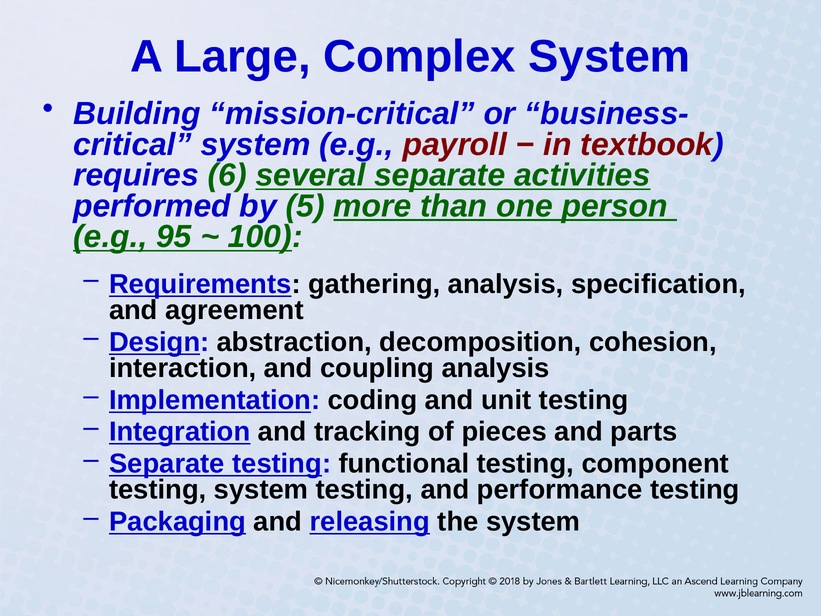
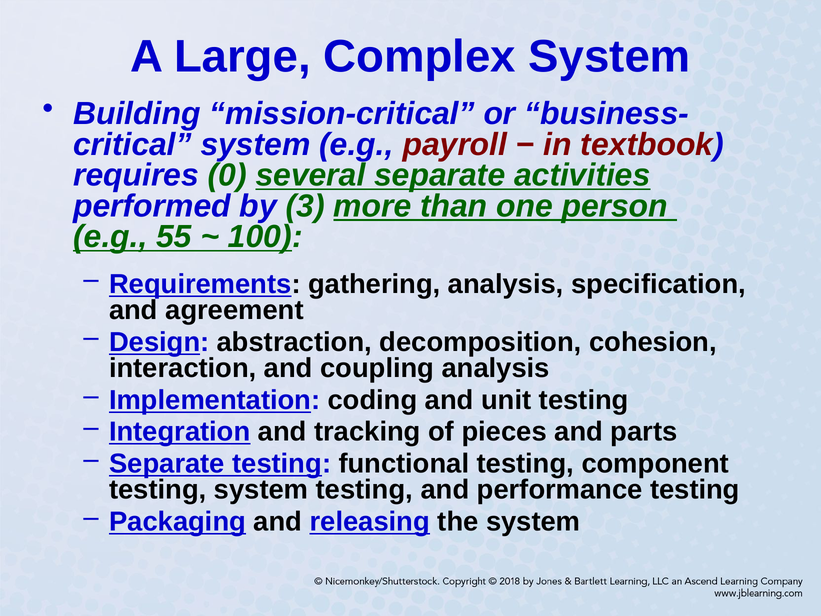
6: 6 -> 0
5: 5 -> 3
95: 95 -> 55
